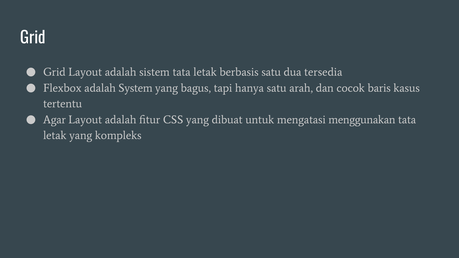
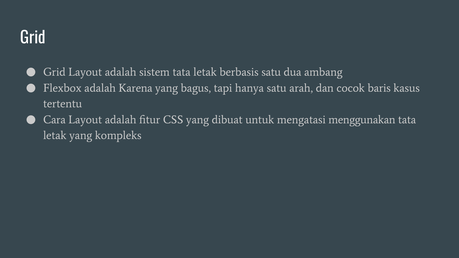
tersedia: tersedia -> ambang
System: System -> Karena
Agar: Agar -> Cara
